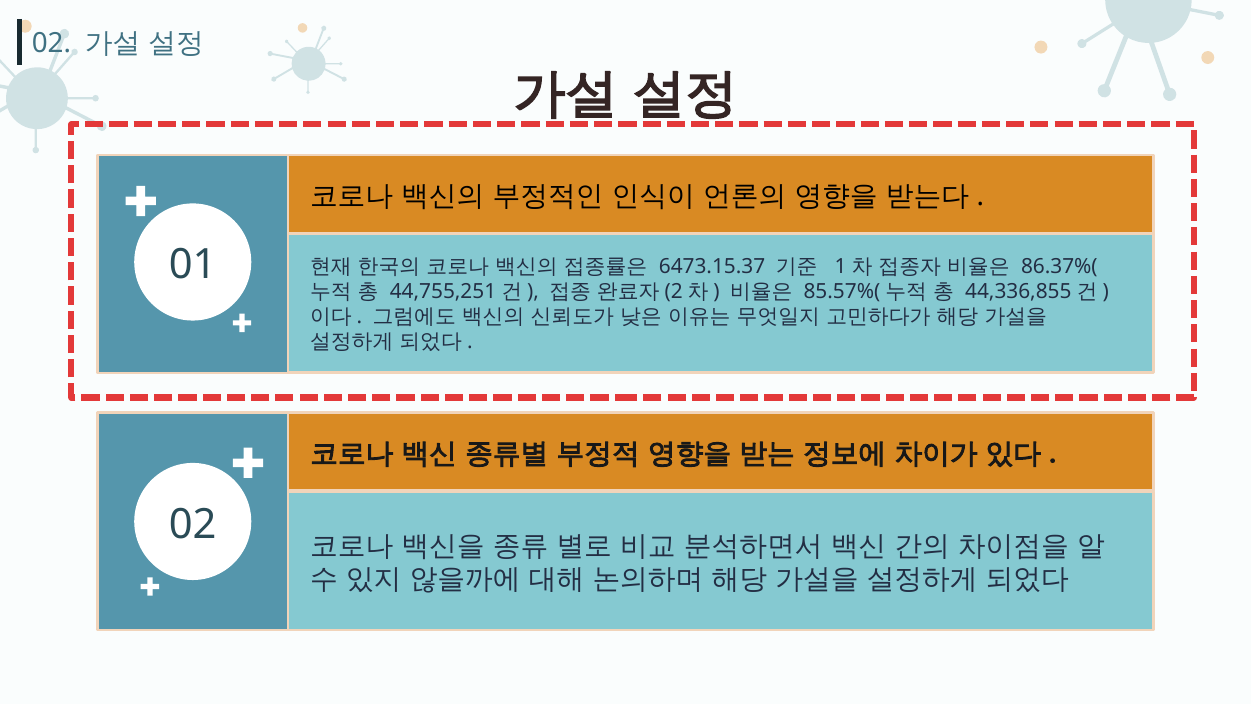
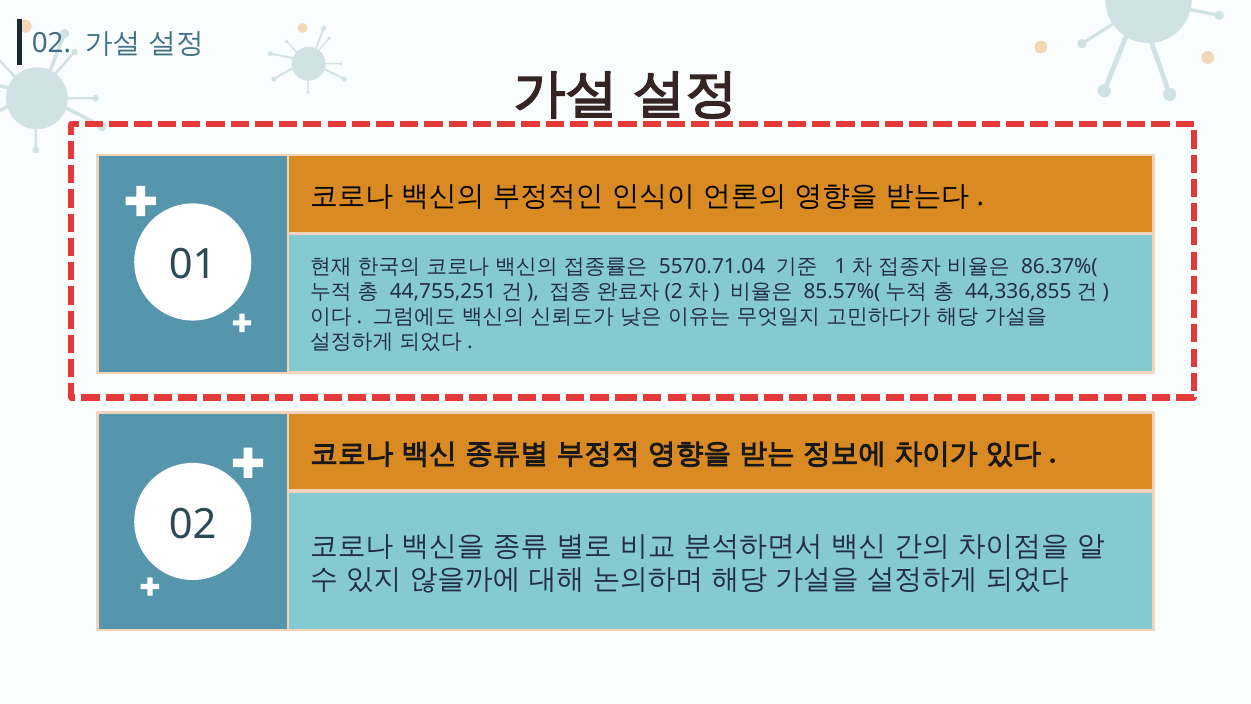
6473.15.37: 6473.15.37 -> 5570.71.04
